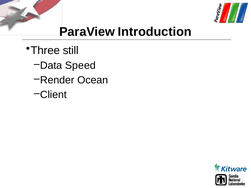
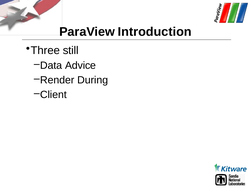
Speed: Speed -> Advice
Ocean: Ocean -> During
